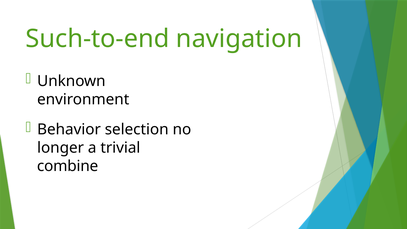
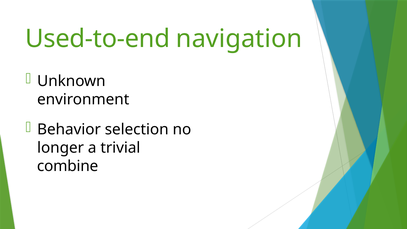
Such-to-end: Such-to-end -> Used-to-end
